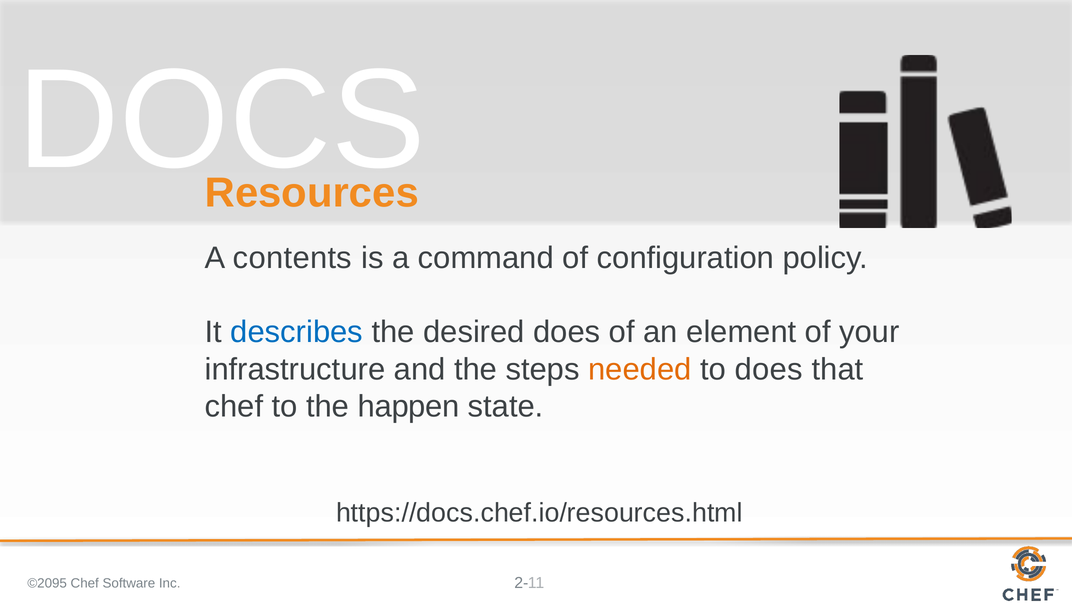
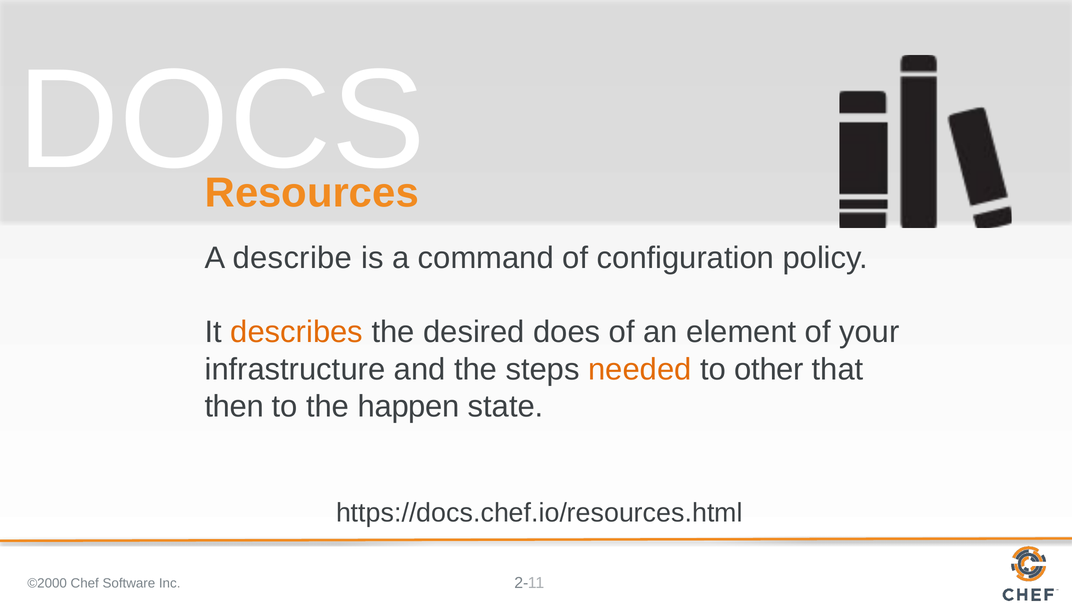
contents: contents -> describe
describes colour: blue -> orange
to does: does -> other
chef at (234, 407): chef -> then
©2095: ©2095 -> ©2000
